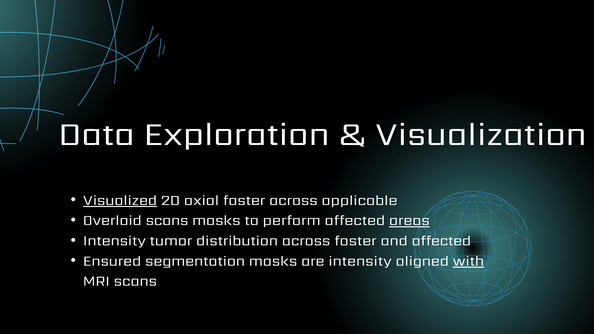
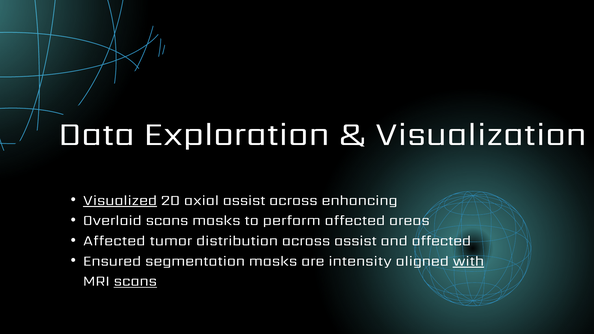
axial faster: faster -> assist
applicable: applicable -> enhancing
areas underline: present -> none
Intensity at (114, 241): Intensity -> Affected
across faster: faster -> assist
scans at (135, 281) underline: none -> present
